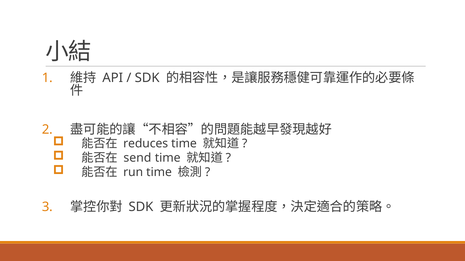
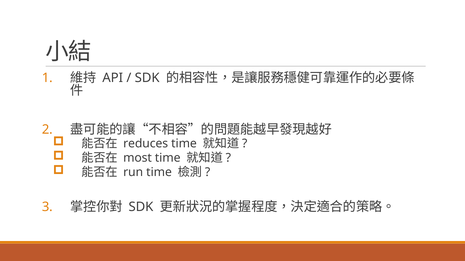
send: send -> most
